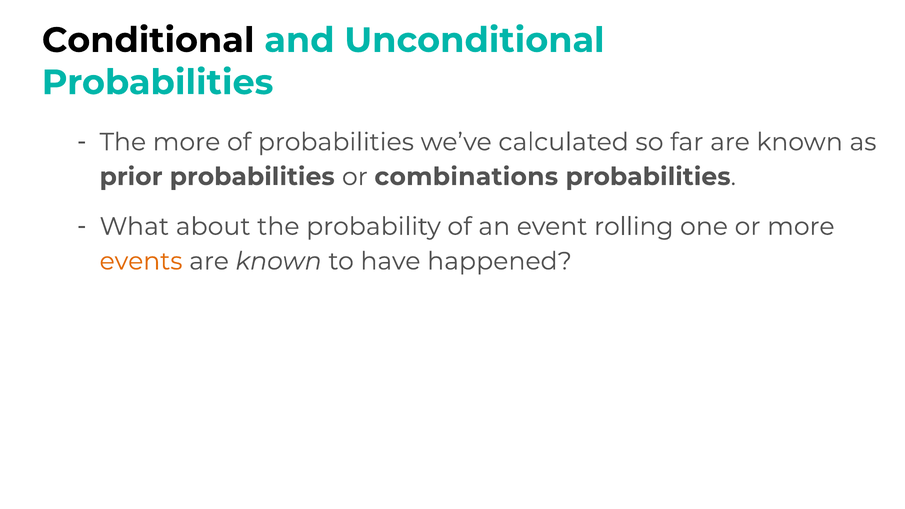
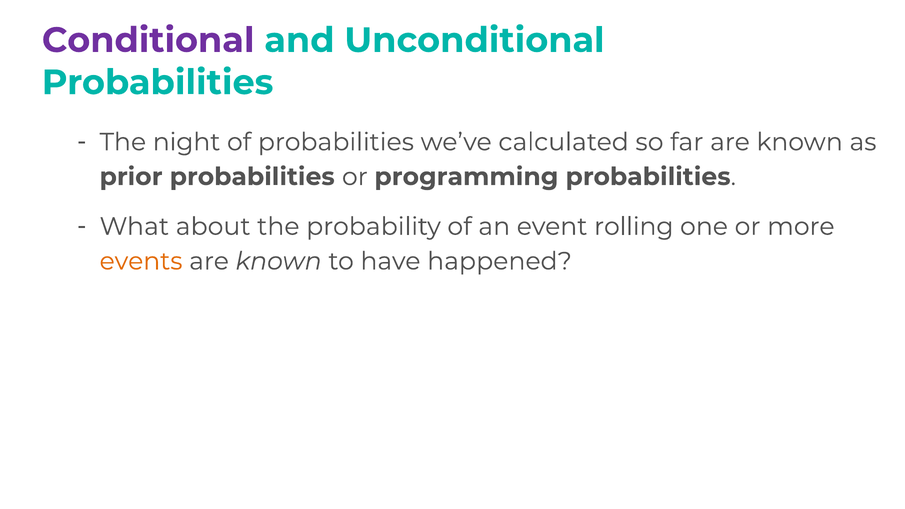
Conditional colour: black -> purple
The more: more -> night
combinations: combinations -> programming
